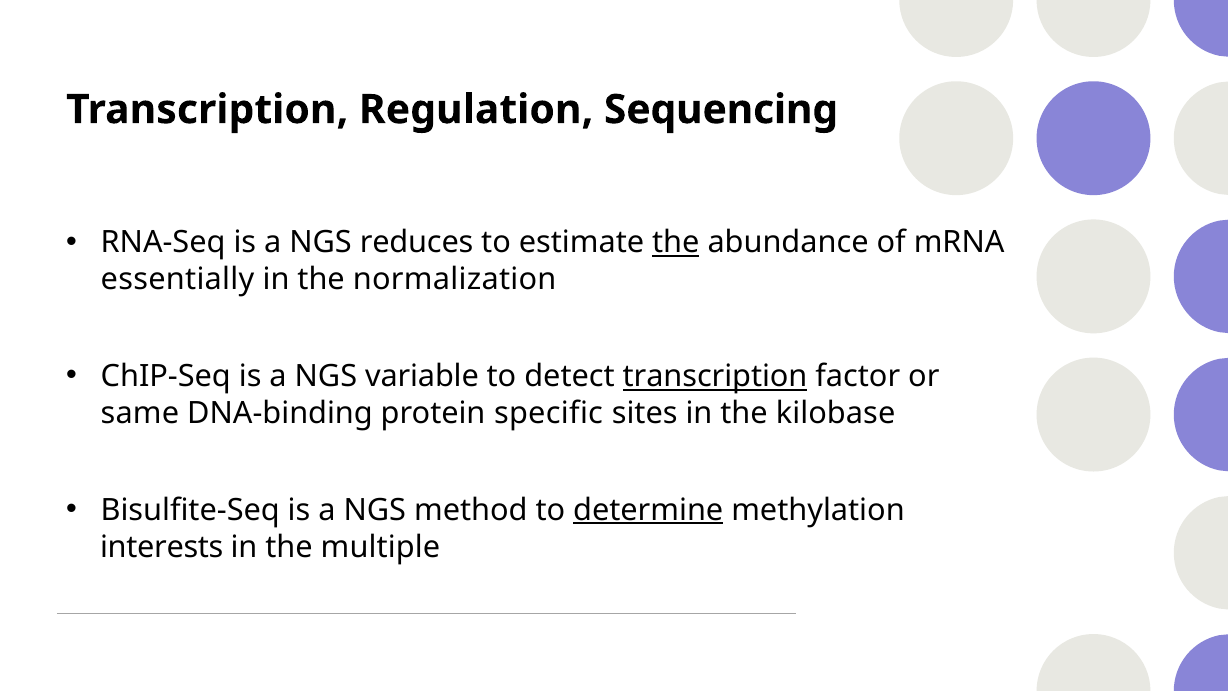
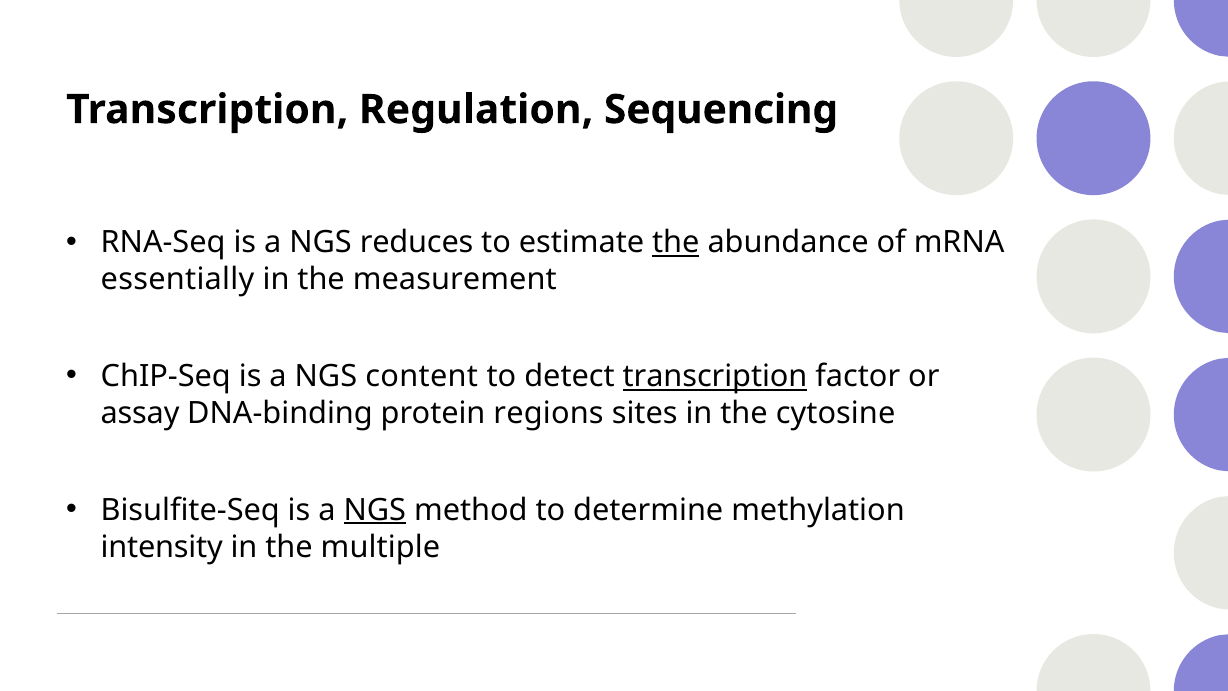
normalization: normalization -> measurement
variable: variable -> content
same: same -> assay
specific: specific -> regions
kilobase: kilobase -> cytosine
NGS at (375, 510) underline: none -> present
determine underline: present -> none
interests: interests -> intensity
